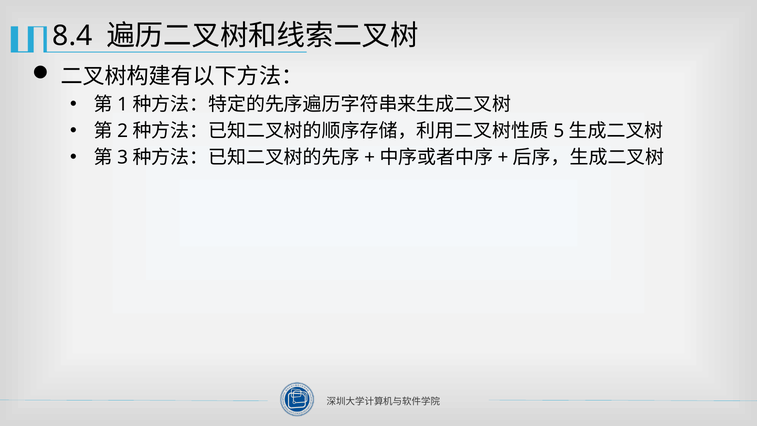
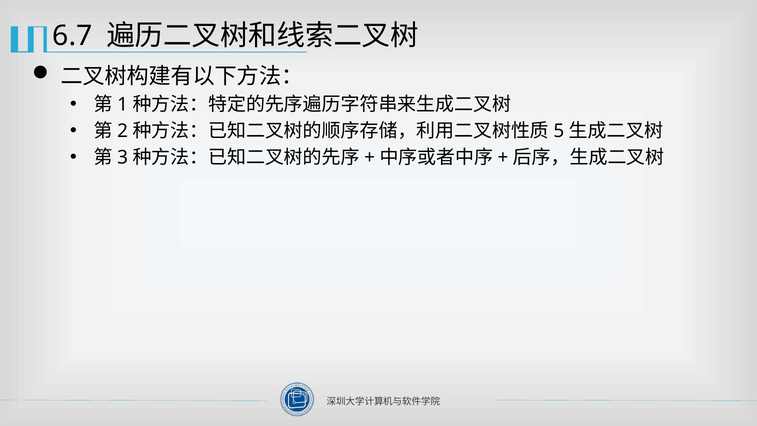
8.4: 8.4 -> 6.7
